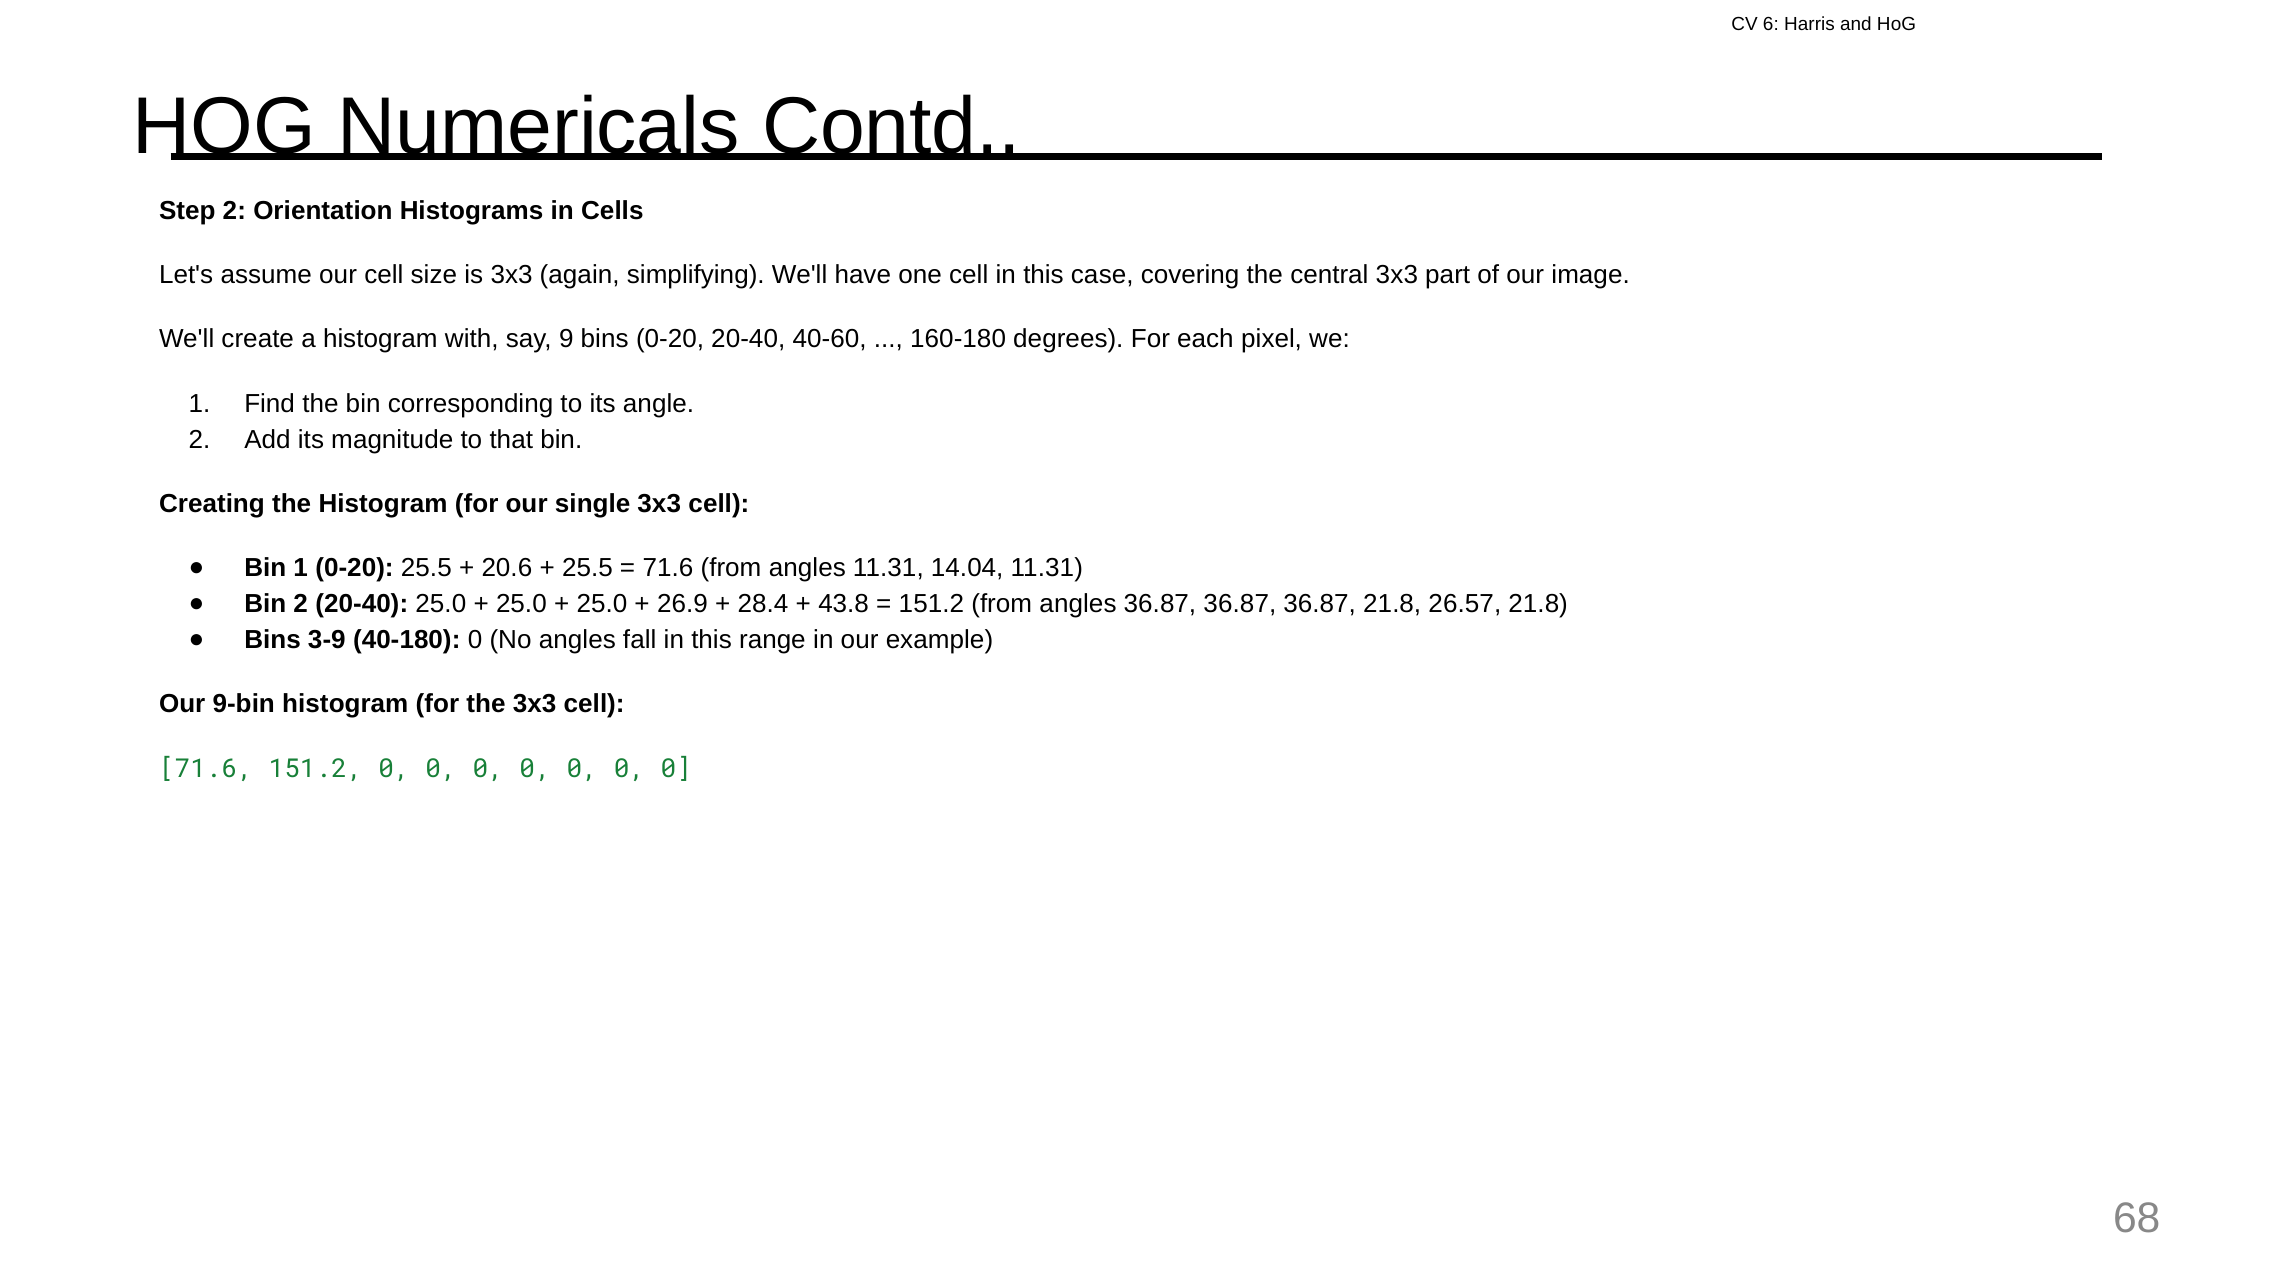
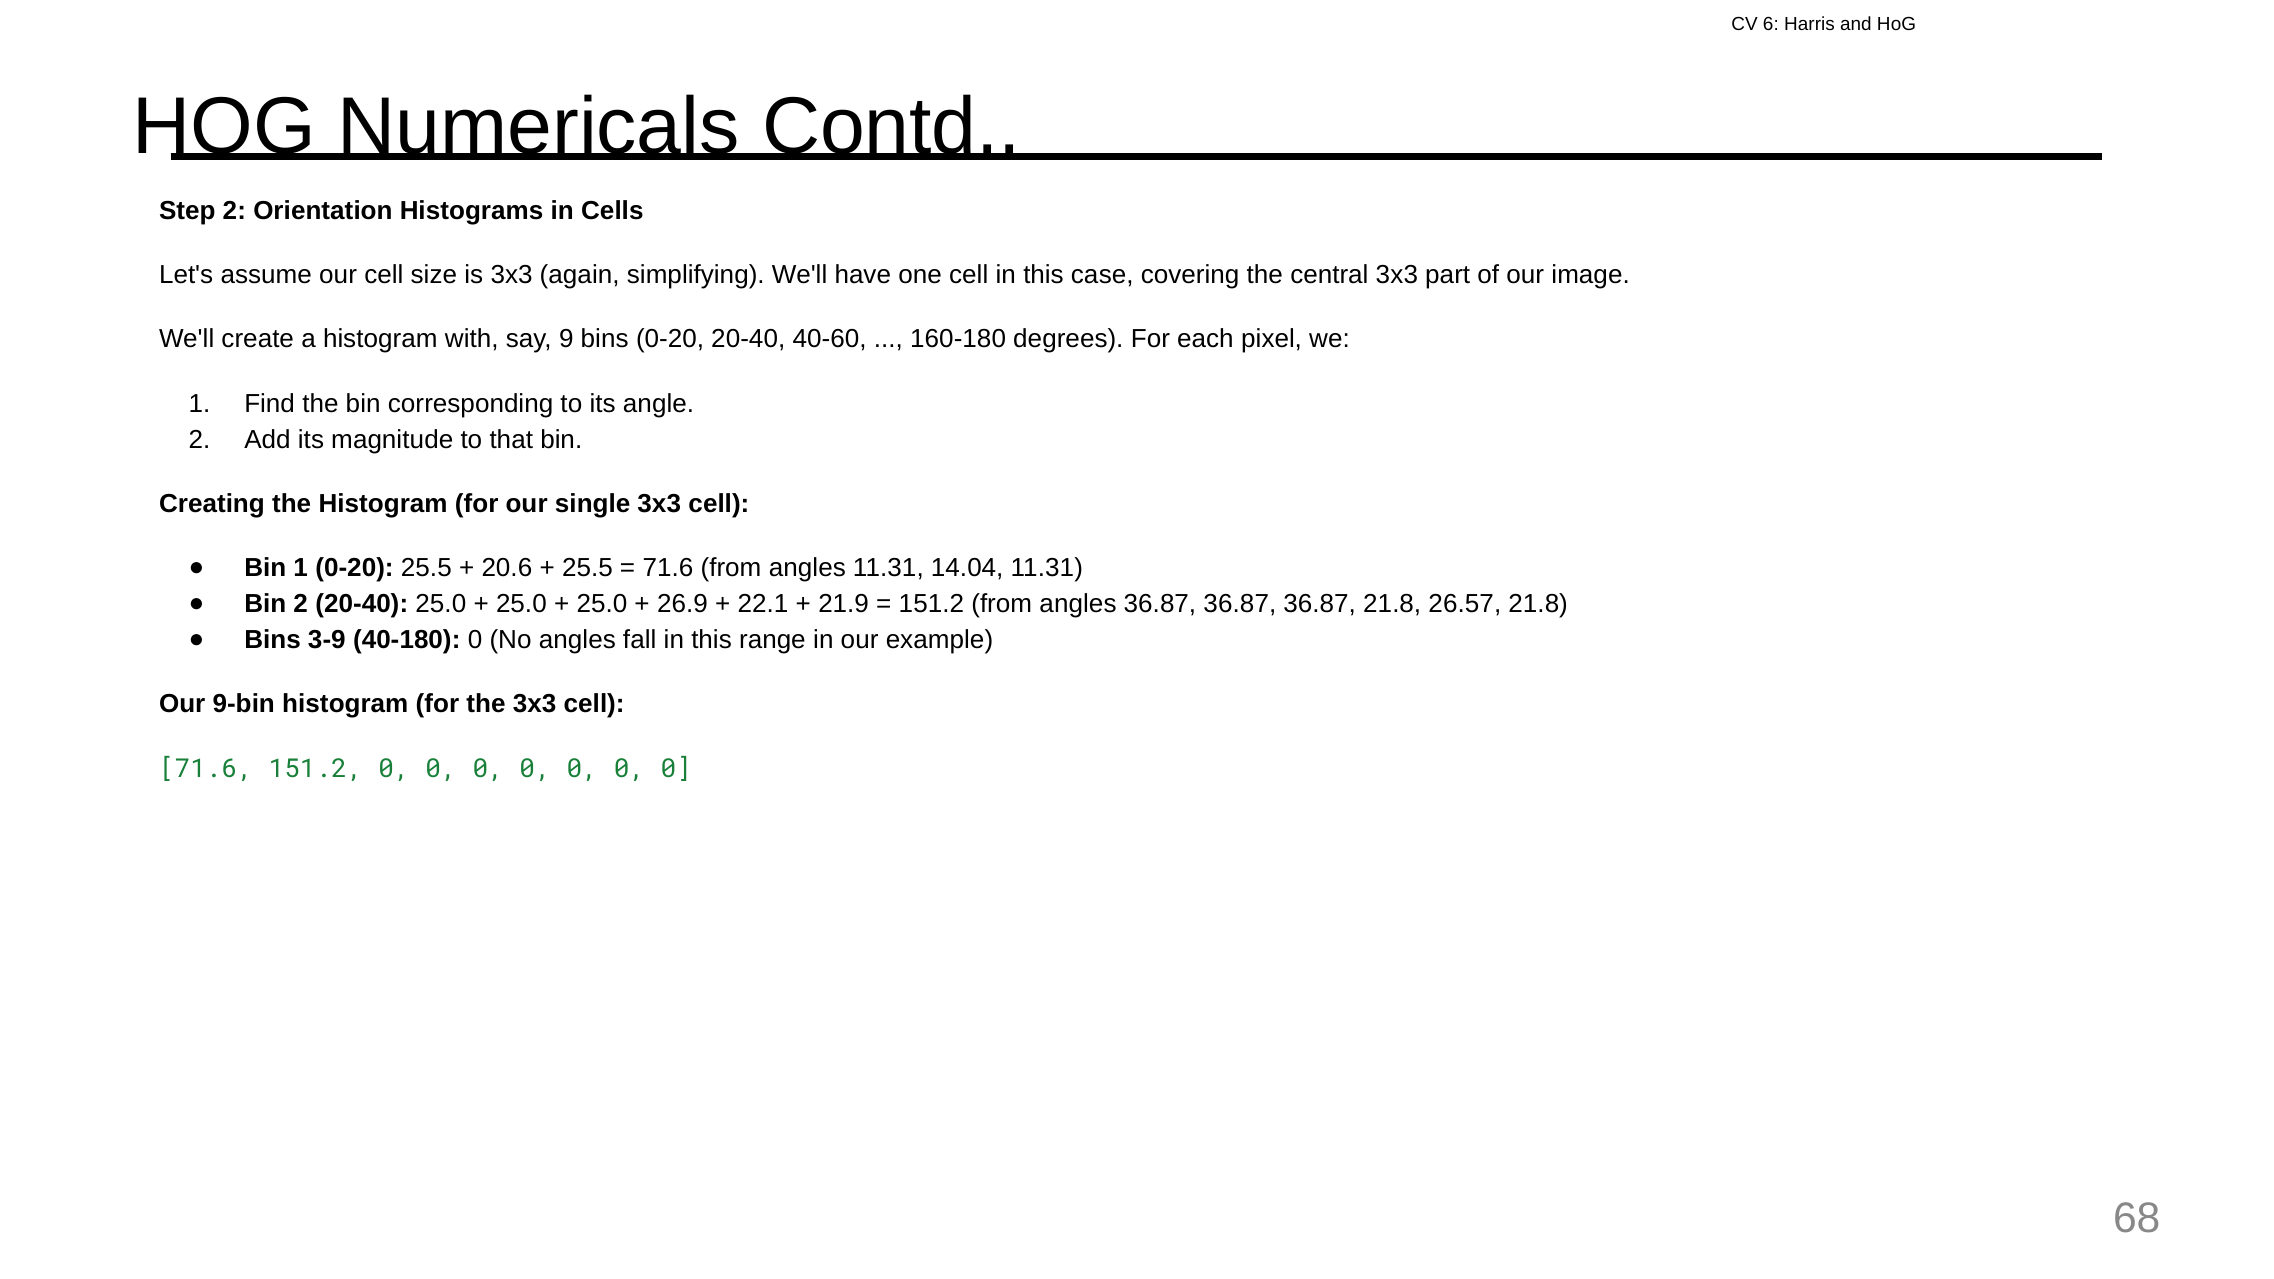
28.4: 28.4 -> 22.1
43.8: 43.8 -> 21.9
